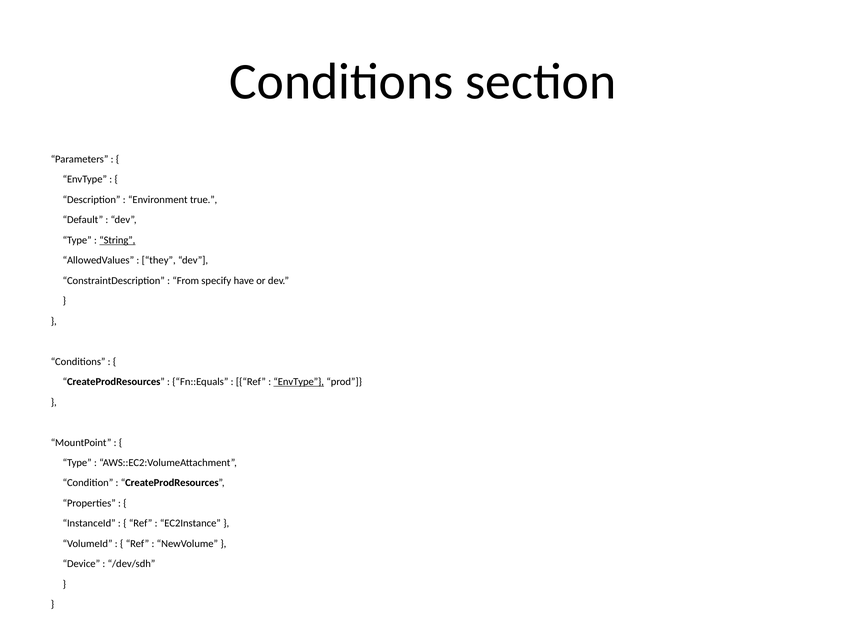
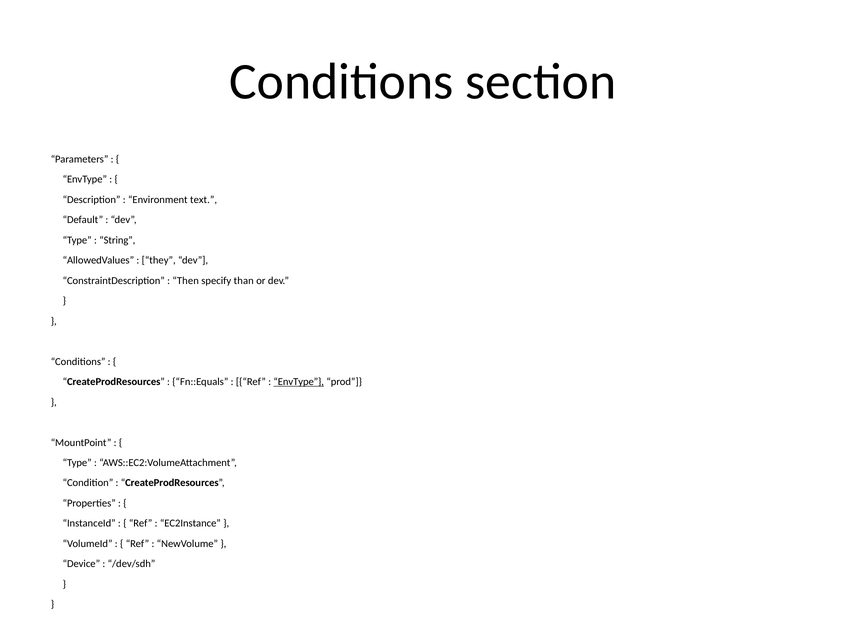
true: true -> text
String underline: present -> none
From: From -> Then
have: have -> than
